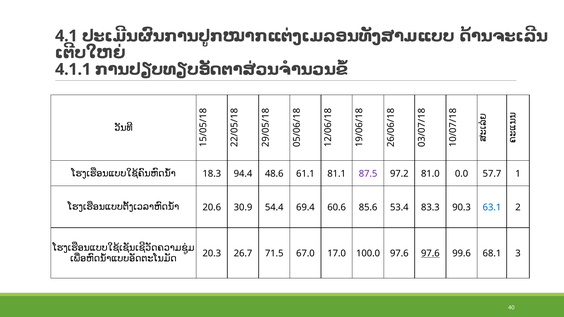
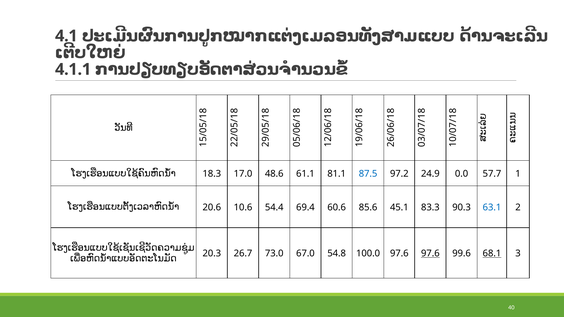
94.4: 94.4 -> 17.0
87.5 colour: purple -> blue
81.0: 81.0 -> 24.9
30.9: 30.9 -> 10.6
53.4: 53.4 -> 45.1
71.5: 71.5 -> 73.0
17.0: 17.0 -> 54.8
68.1 underline: none -> present
